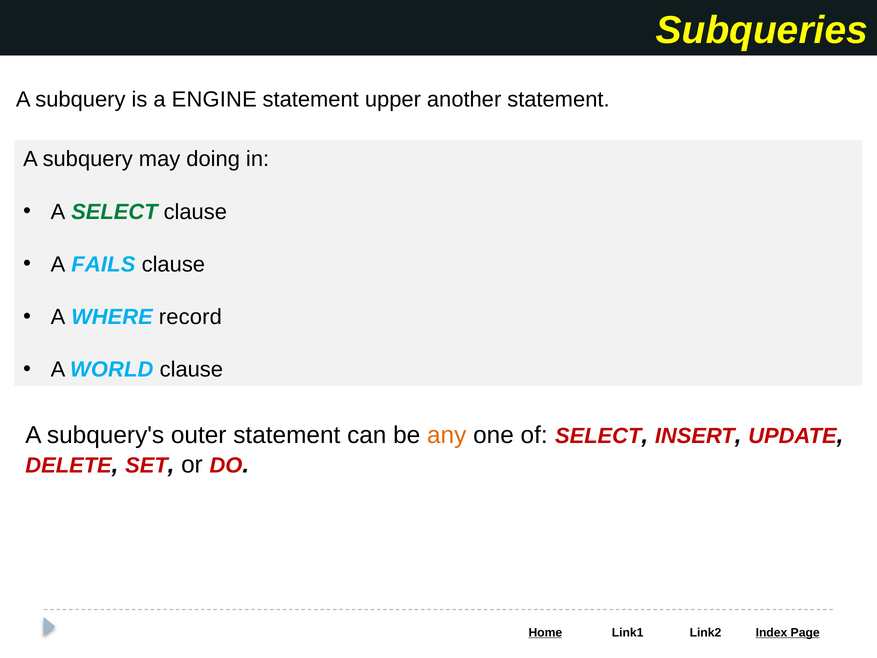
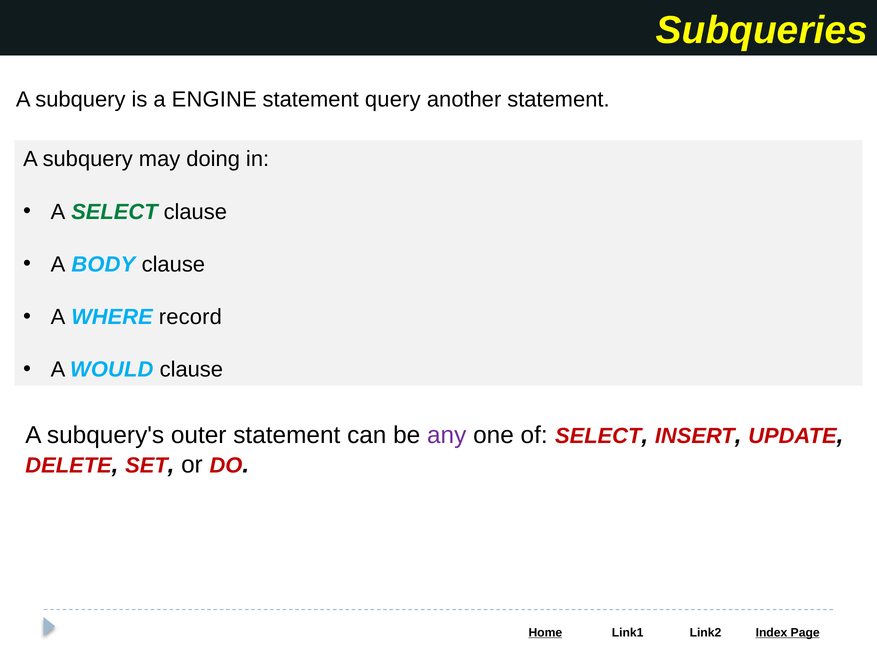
upper: upper -> query
FAILS: FAILS -> BODY
WORLD: WORLD -> WOULD
any colour: orange -> purple
